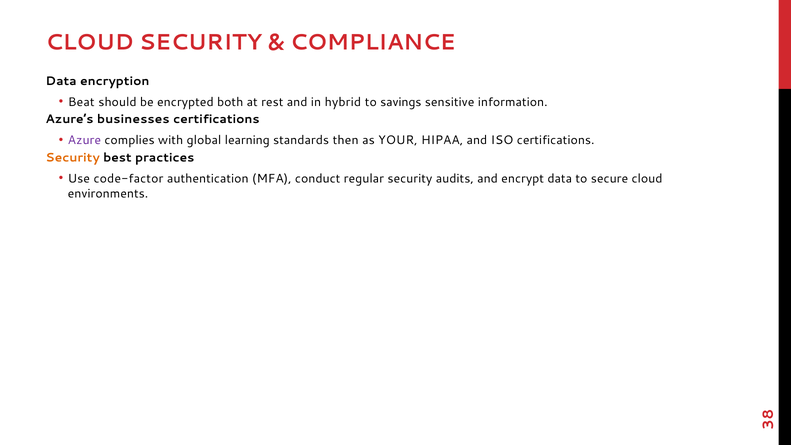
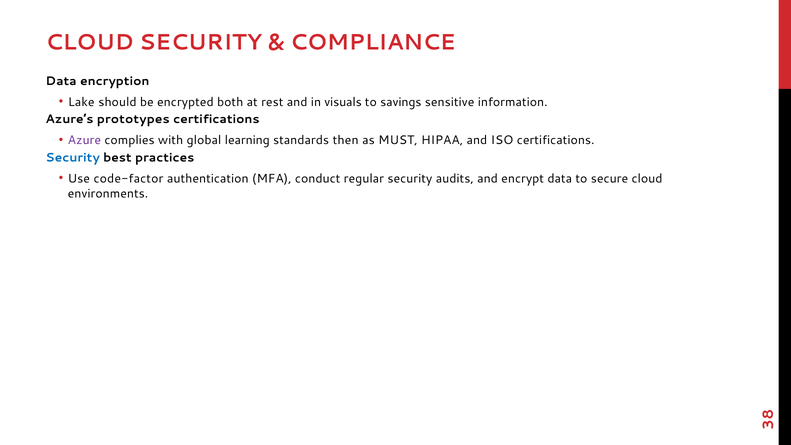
Beat: Beat -> Lake
hybrid: hybrid -> visuals
businesses: businesses -> prototypes
YOUR: YOUR -> MUST
Security at (73, 158) colour: orange -> blue
